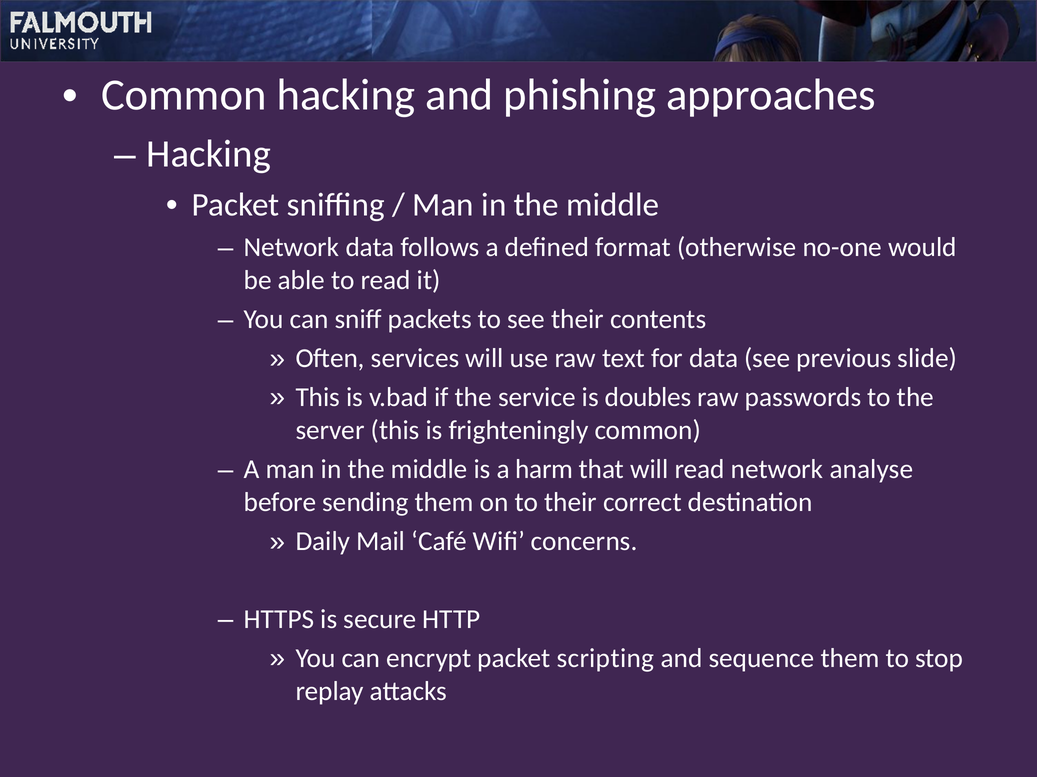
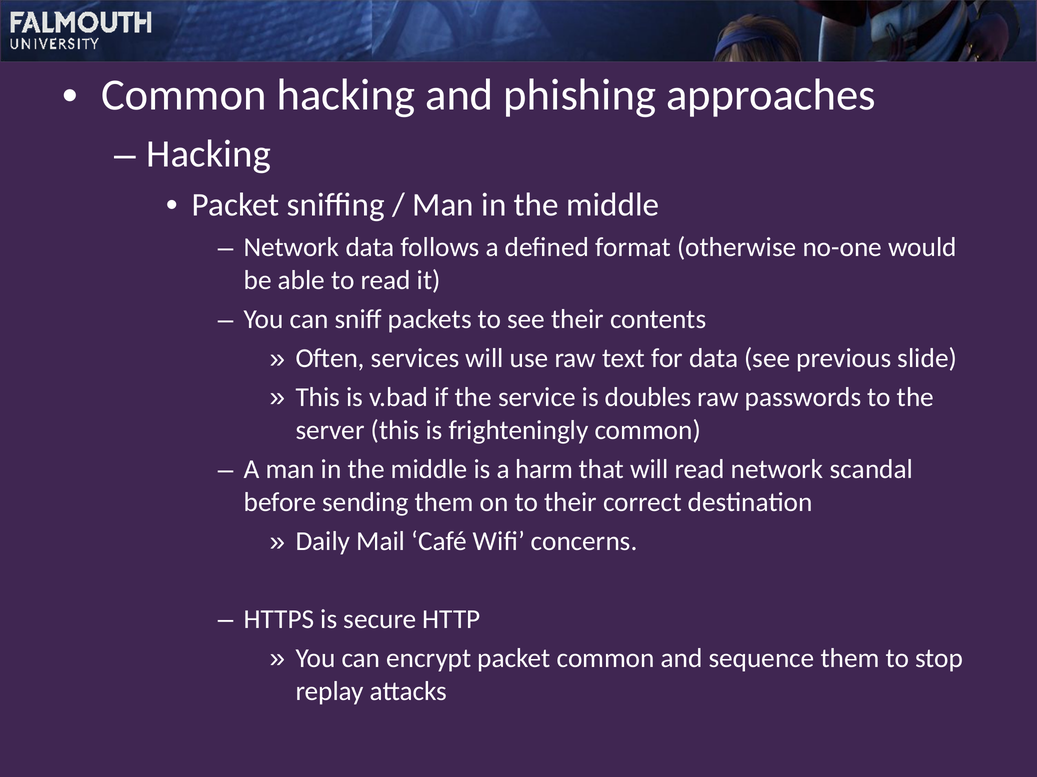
analyse: analyse -> scandal
packet scripting: scripting -> common
